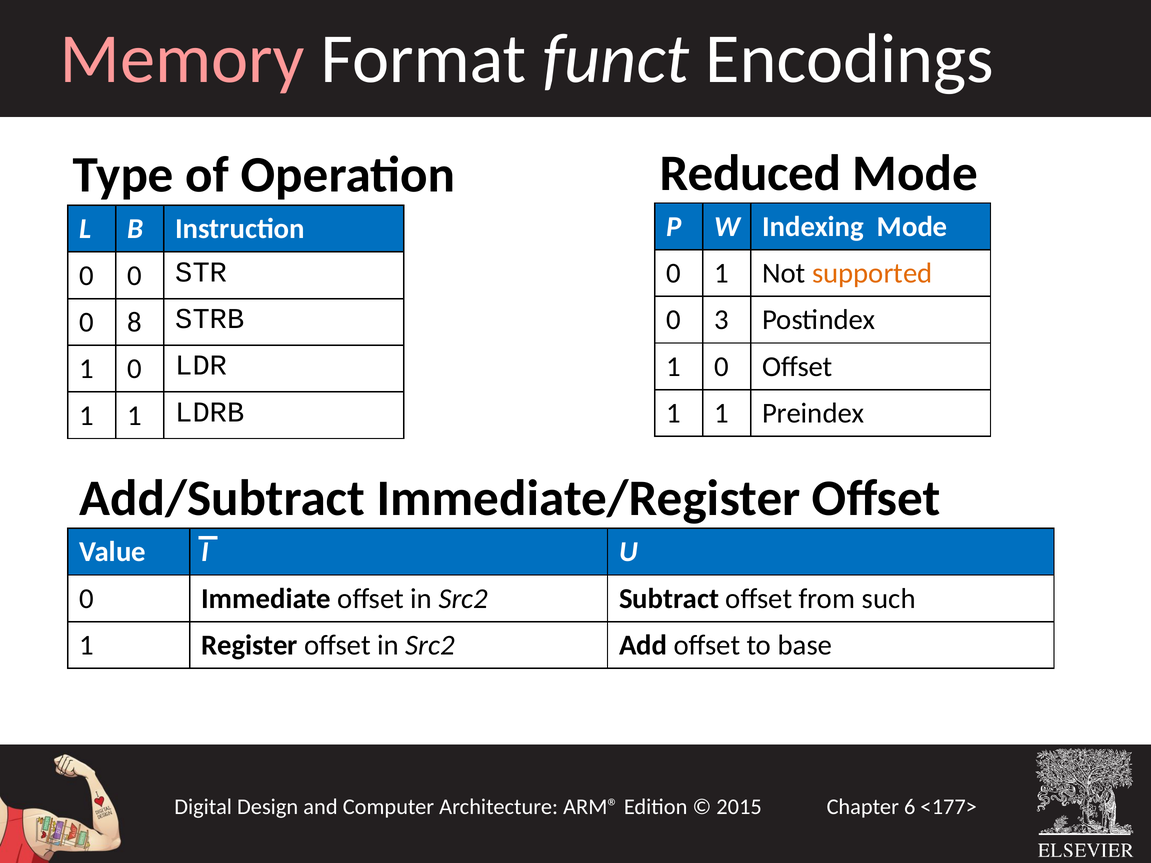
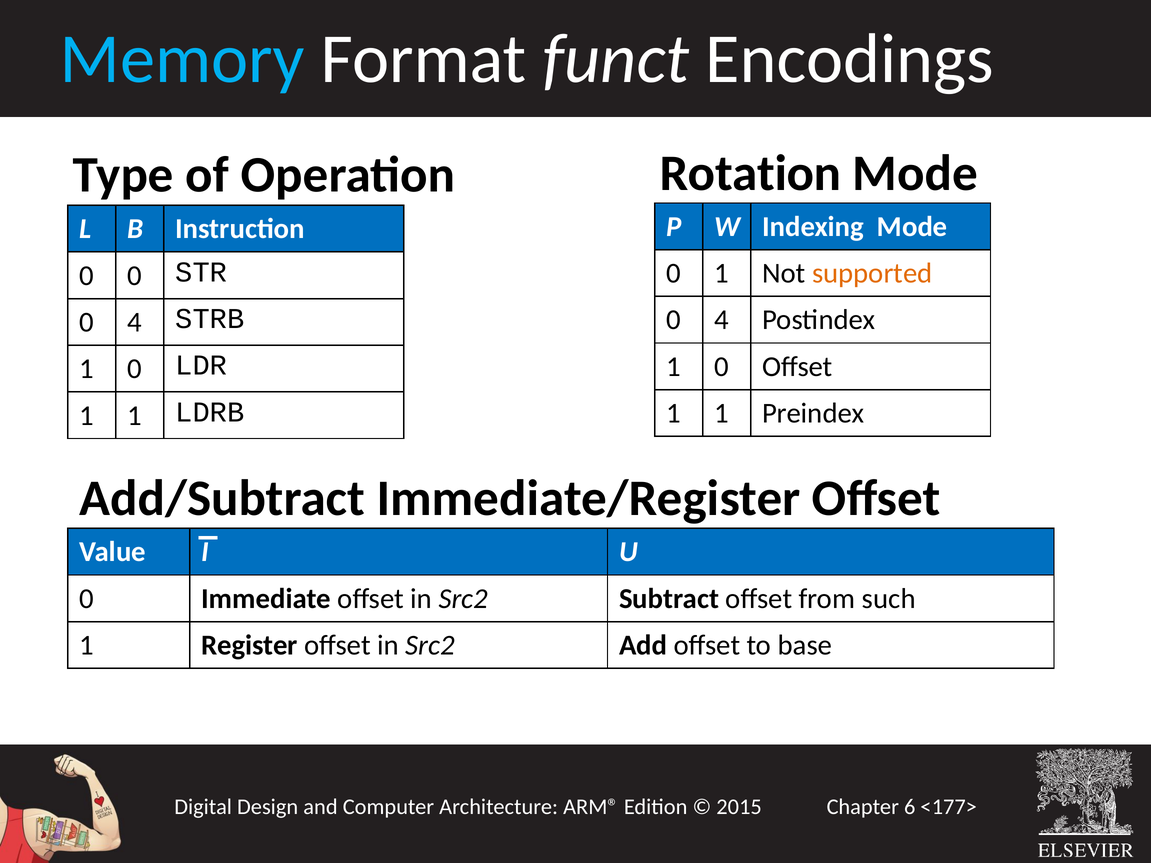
Memory colour: pink -> light blue
Reduced: Reduced -> Rotation
3 at (722, 320): 3 -> 4
8 at (135, 322): 8 -> 4
